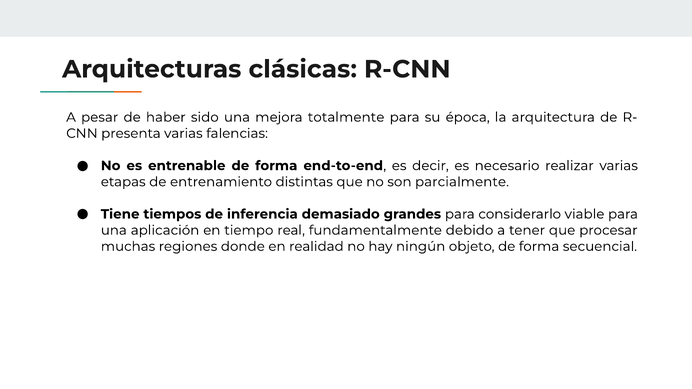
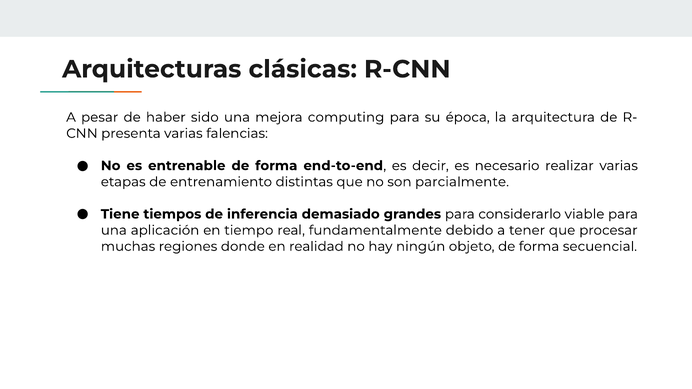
totalmente: totalmente -> computing
